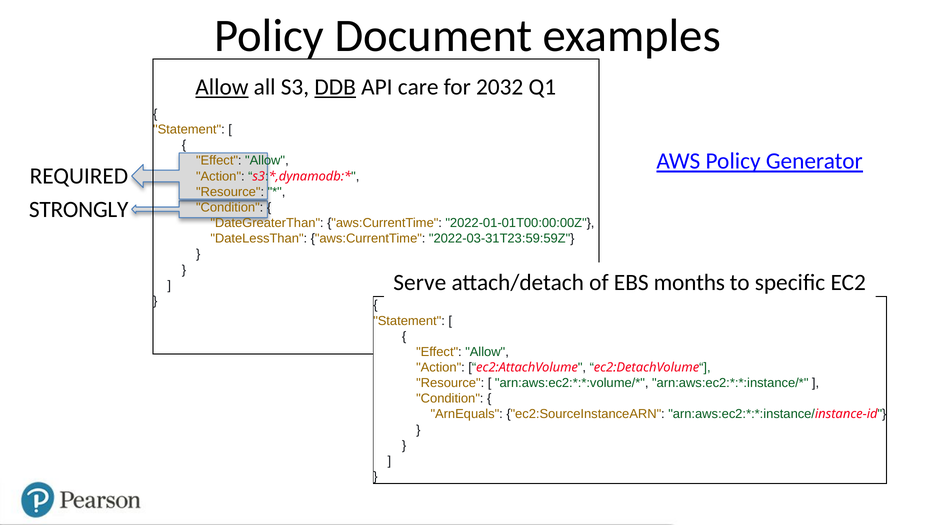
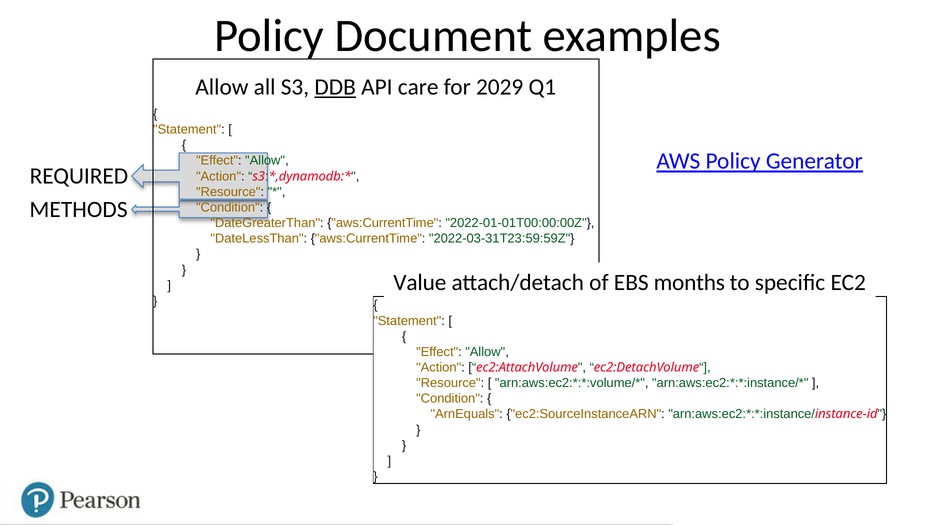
Allow at (222, 87) underline: present -> none
2032: 2032 -> 2029
STRONGLY: STRONGLY -> METHODS
Serve: Serve -> Value
